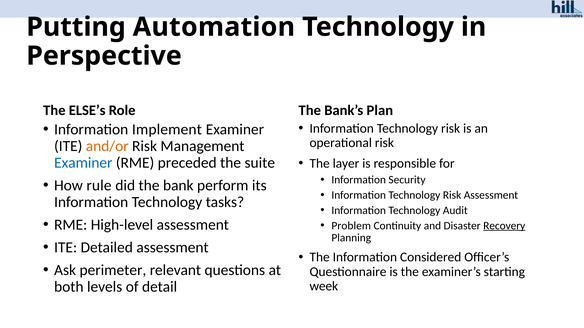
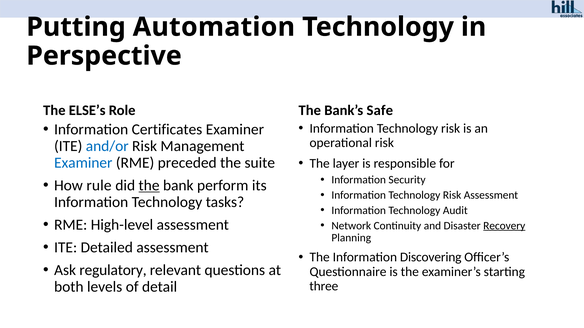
Plan: Plan -> Safe
Implement: Implement -> Certificates
and/or colour: orange -> blue
the at (149, 186) underline: none -> present
Problem: Problem -> Network
Considered: Considered -> Discovering
perimeter: perimeter -> regulatory
week: week -> three
